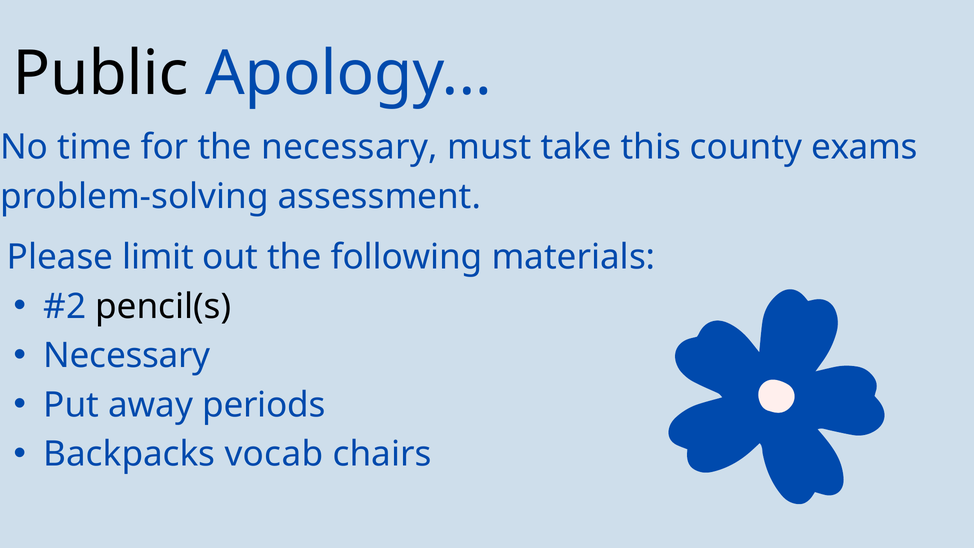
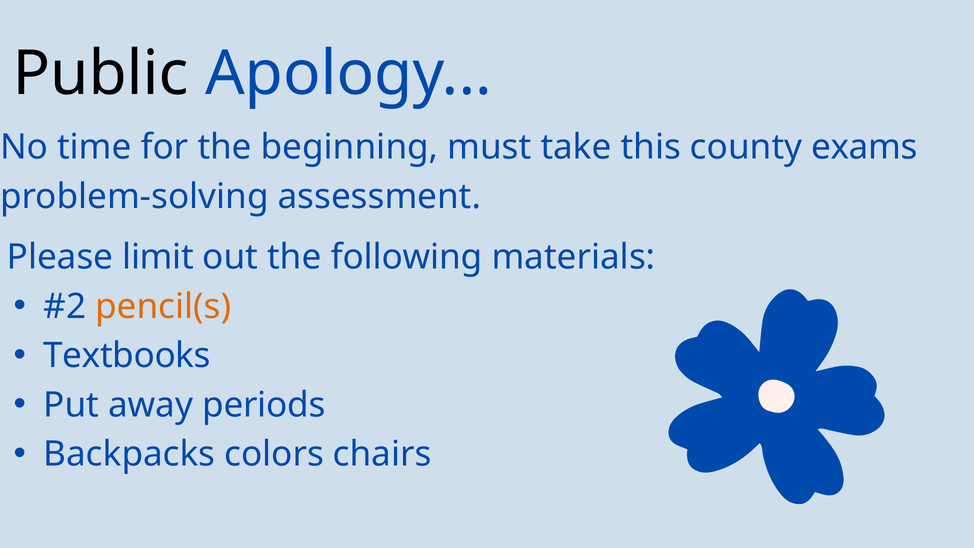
the necessary: necessary -> beginning
pencil(s colour: black -> orange
Necessary at (127, 356): Necessary -> Textbooks
vocab: vocab -> colors
